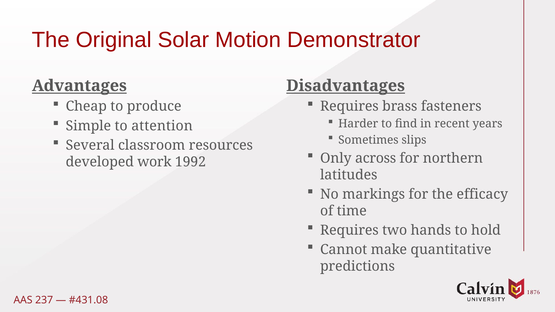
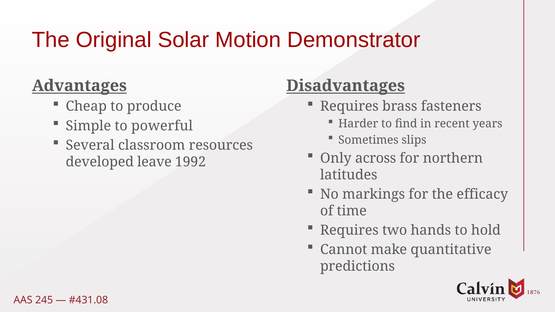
attention: attention -> powerful
work: work -> leave
237: 237 -> 245
